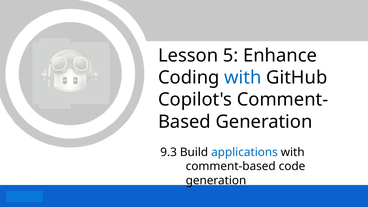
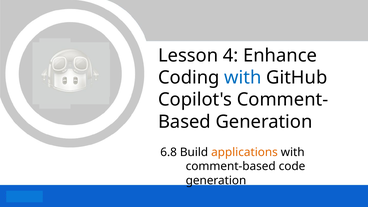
5: 5 -> 4
9.3: 9.3 -> 6.8
applications colour: blue -> orange
